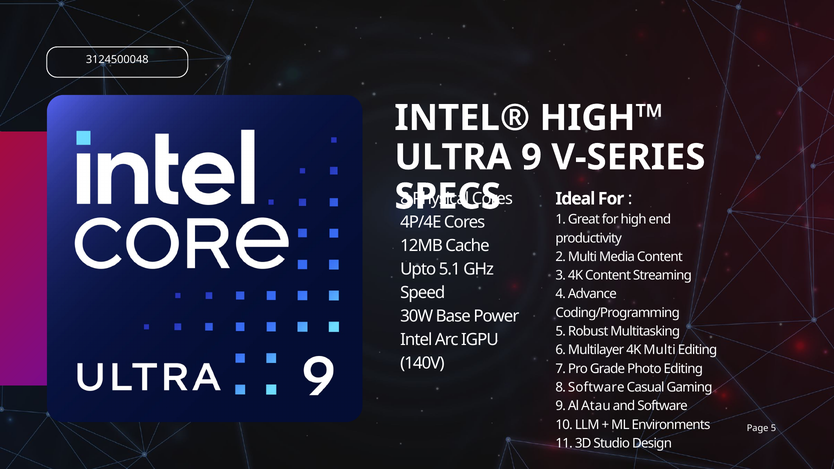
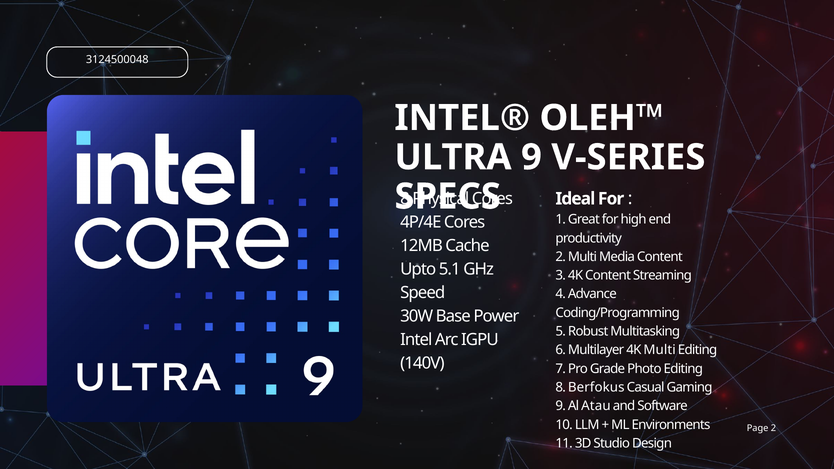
HIGH™: HIGH™ -> OLEH™
8 Software: Software -> Berfokus
Page 5: 5 -> 2
